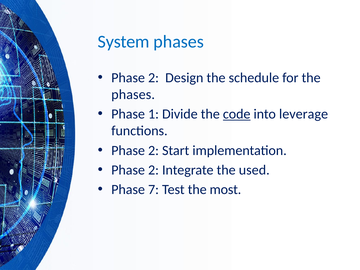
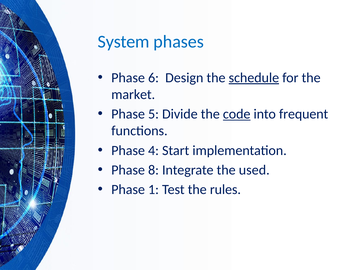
2 at (154, 78): 2 -> 6
schedule underline: none -> present
phases at (133, 95): phases -> market
1: 1 -> 5
leverage: leverage -> frequent
2 at (154, 150): 2 -> 4
2 at (154, 170): 2 -> 8
7: 7 -> 1
most: most -> rules
